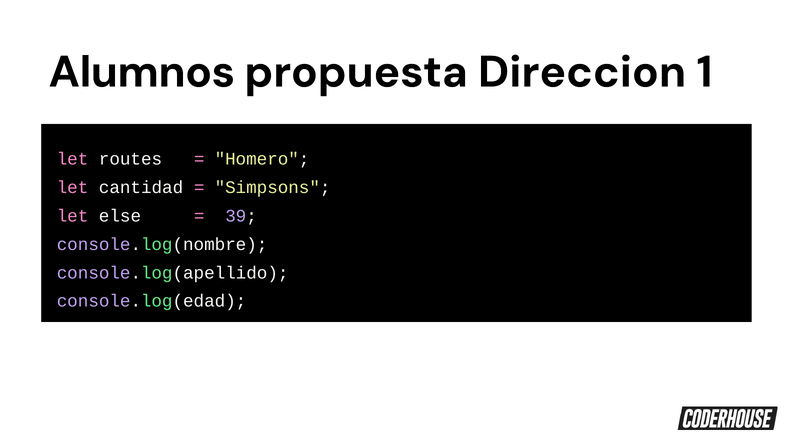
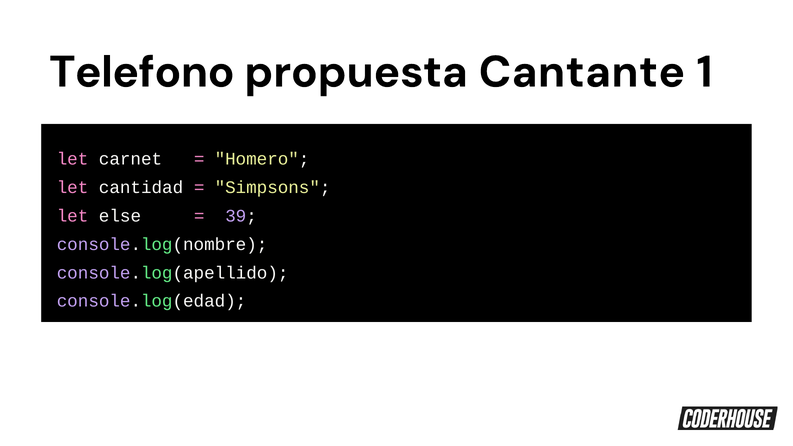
Alumnos: Alumnos -> Telefono
Direccion: Direccion -> Cantante
routes: routes -> carnet
